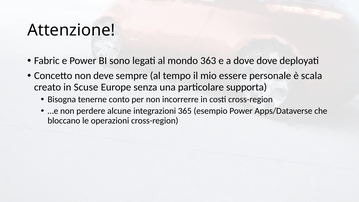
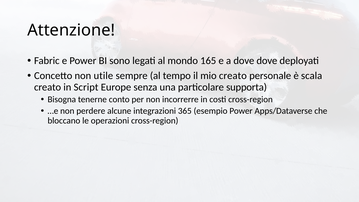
363: 363 -> 165
deve: deve -> utile
mio essere: essere -> creato
Scuse: Scuse -> Script
